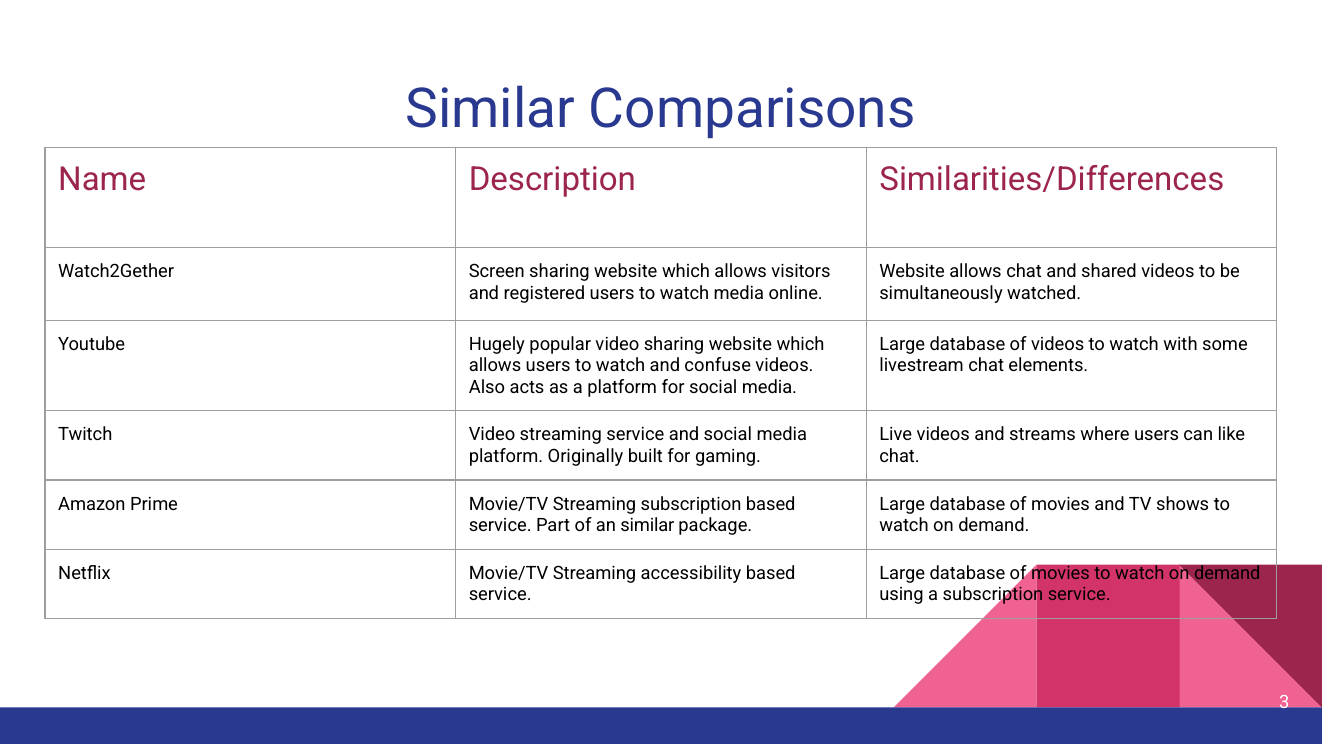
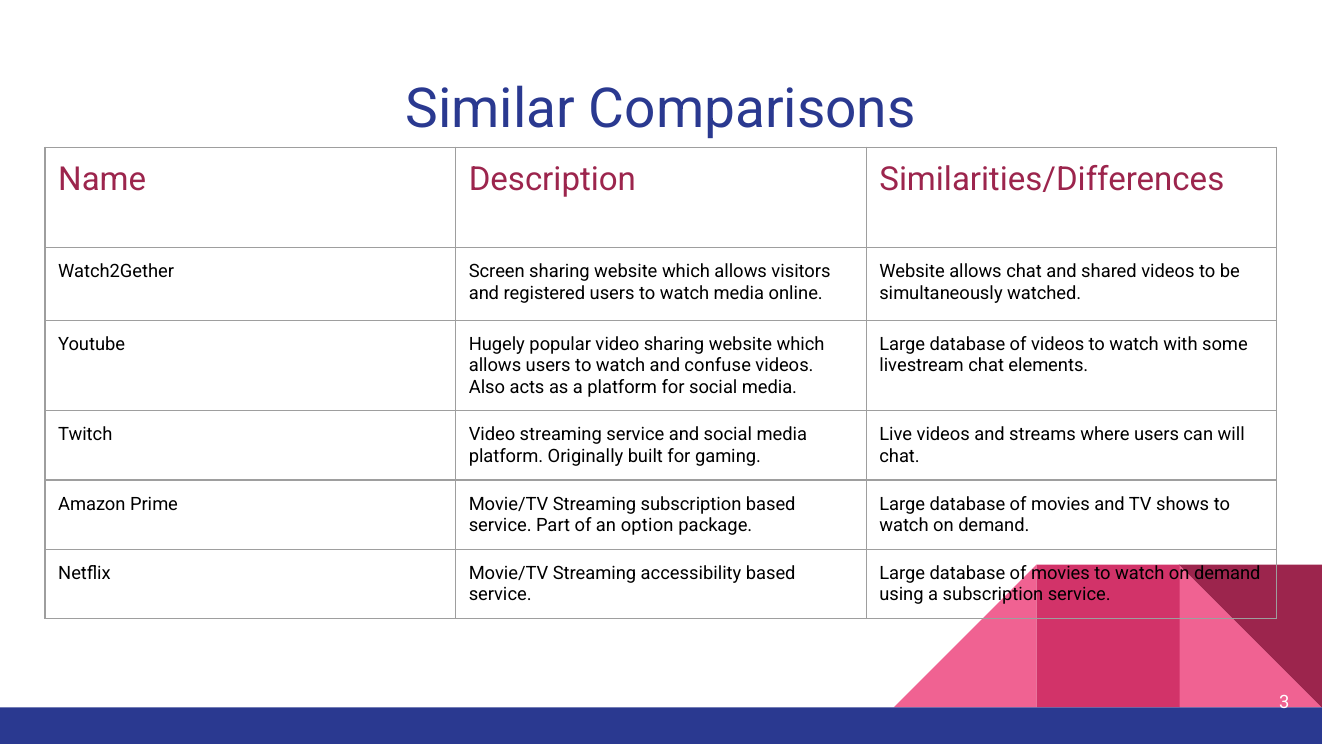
like: like -> will
an similar: similar -> option
